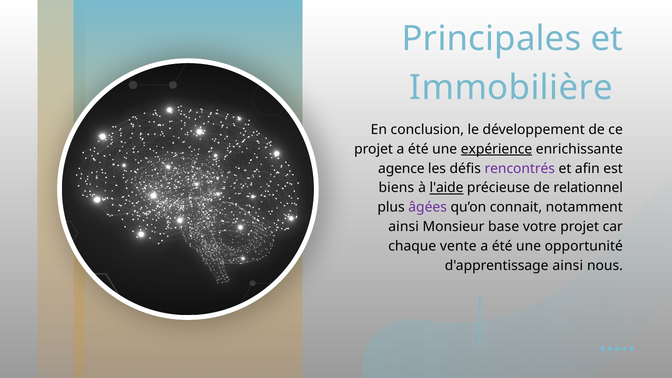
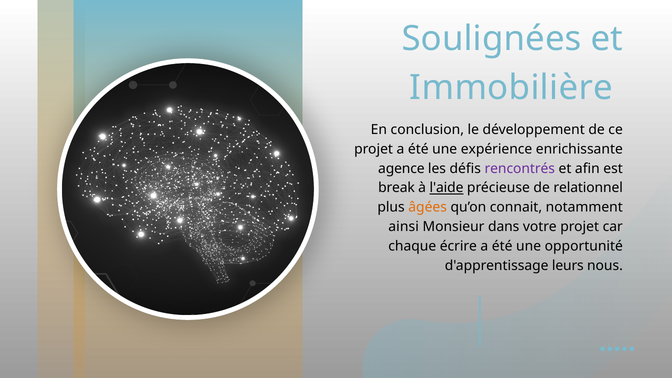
Principales: Principales -> Soulignées
expérience underline: present -> none
biens: biens -> break
âgées colour: purple -> orange
base: base -> dans
vente: vente -> écrire
d'apprentissage ainsi: ainsi -> leurs
